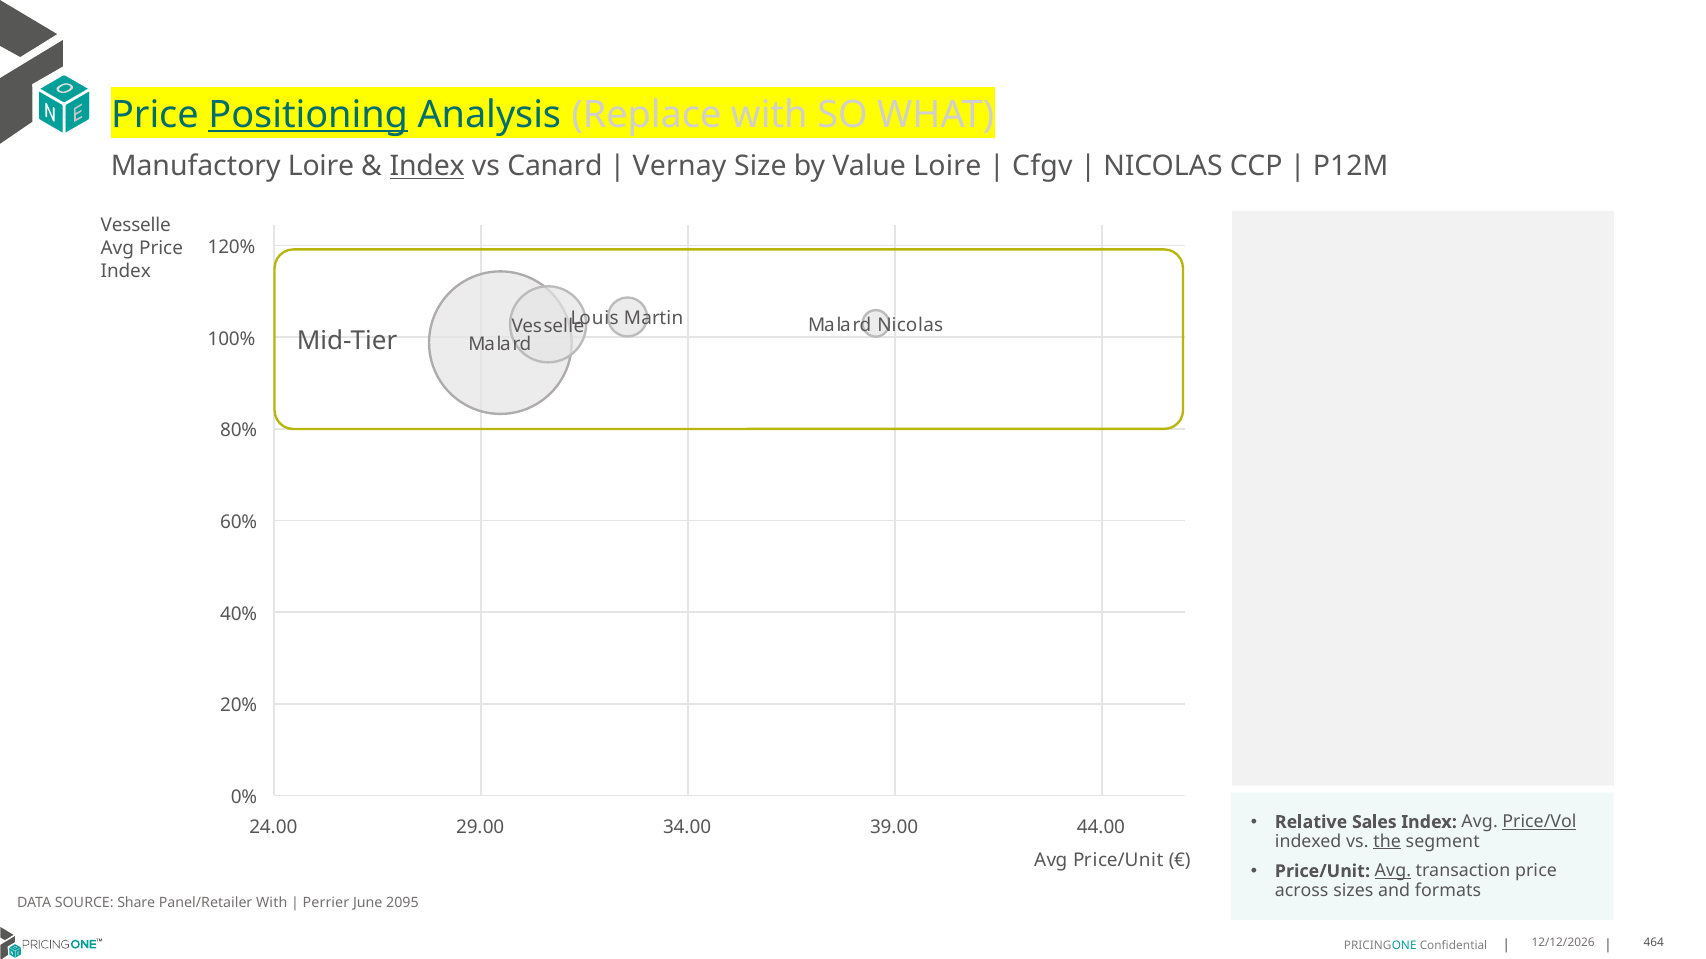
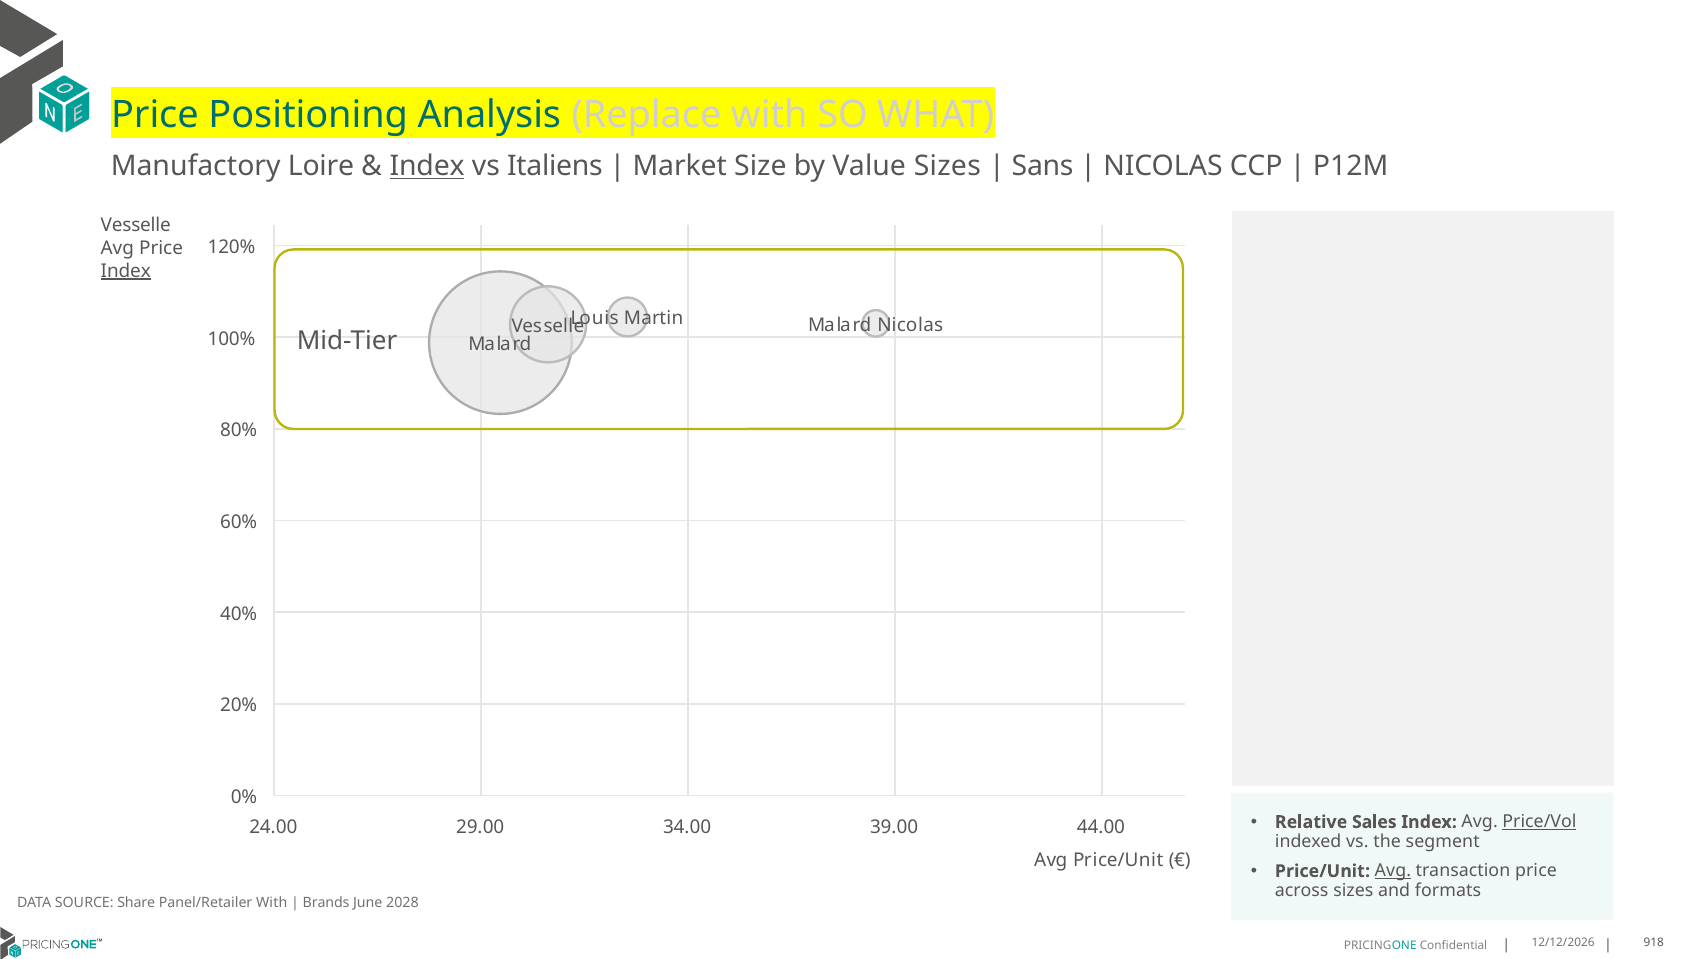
Positioning underline: present -> none
Canard: Canard -> Italiens
Vernay: Vernay -> Market
Value Loire: Loire -> Sizes
Cfgv: Cfgv -> Sans
Index at (126, 271) underline: none -> present
the underline: present -> none
Perrier: Perrier -> Brands
2095: 2095 -> 2028
464: 464 -> 918
